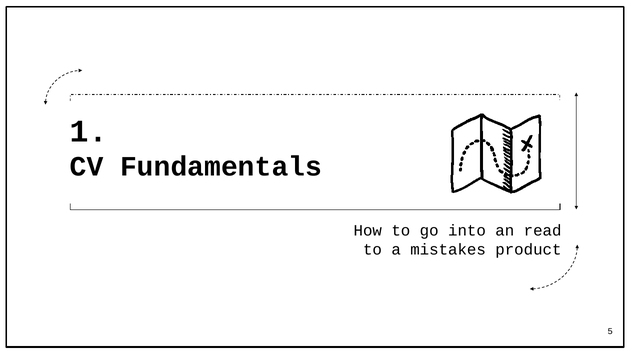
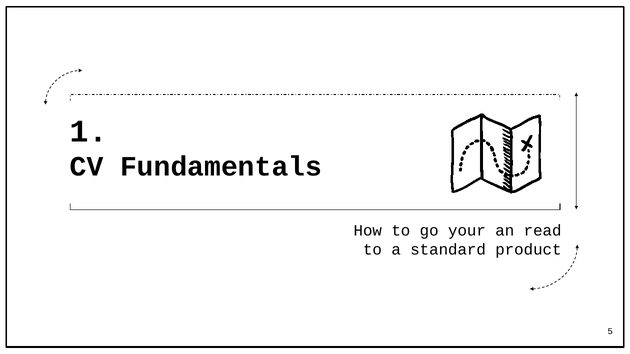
into: into -> your
mistakes: mistakes -> standard
